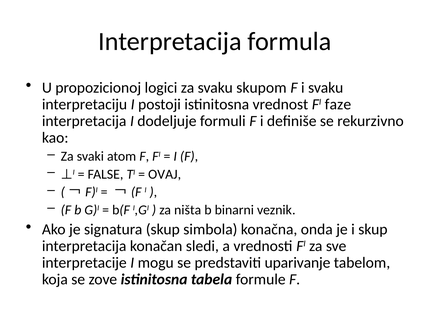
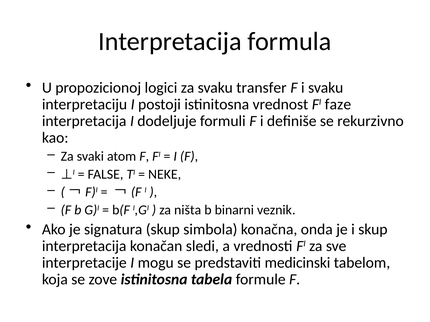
skupom: skupom -> transfer
OVAJ: OVAJ -> NEKE
uparivanje: uparivanje -> medicinski
